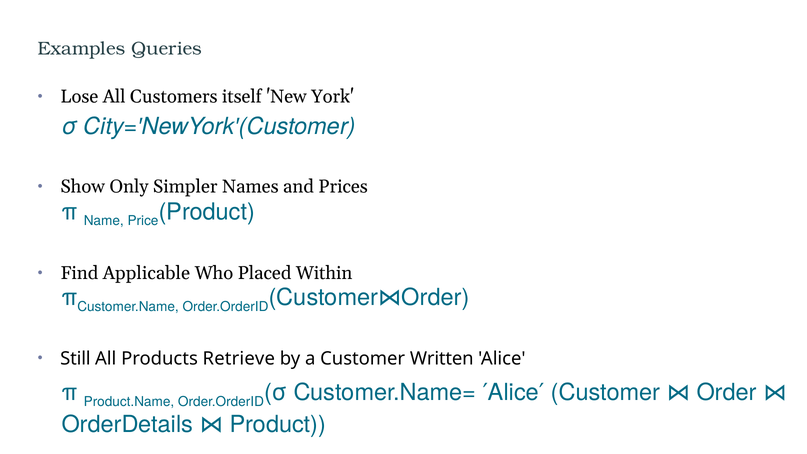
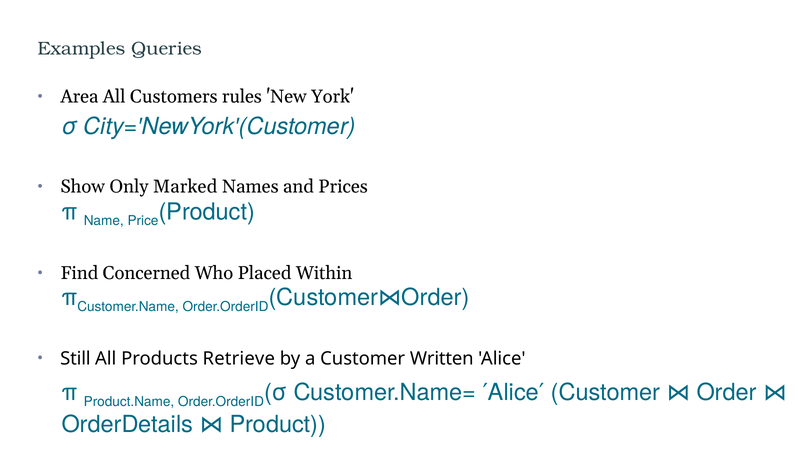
Lose: Lose -> Area
itself: itself -> rules
Simpler: Simpler -> Marked
Applicable: Applicable -> Concerned
